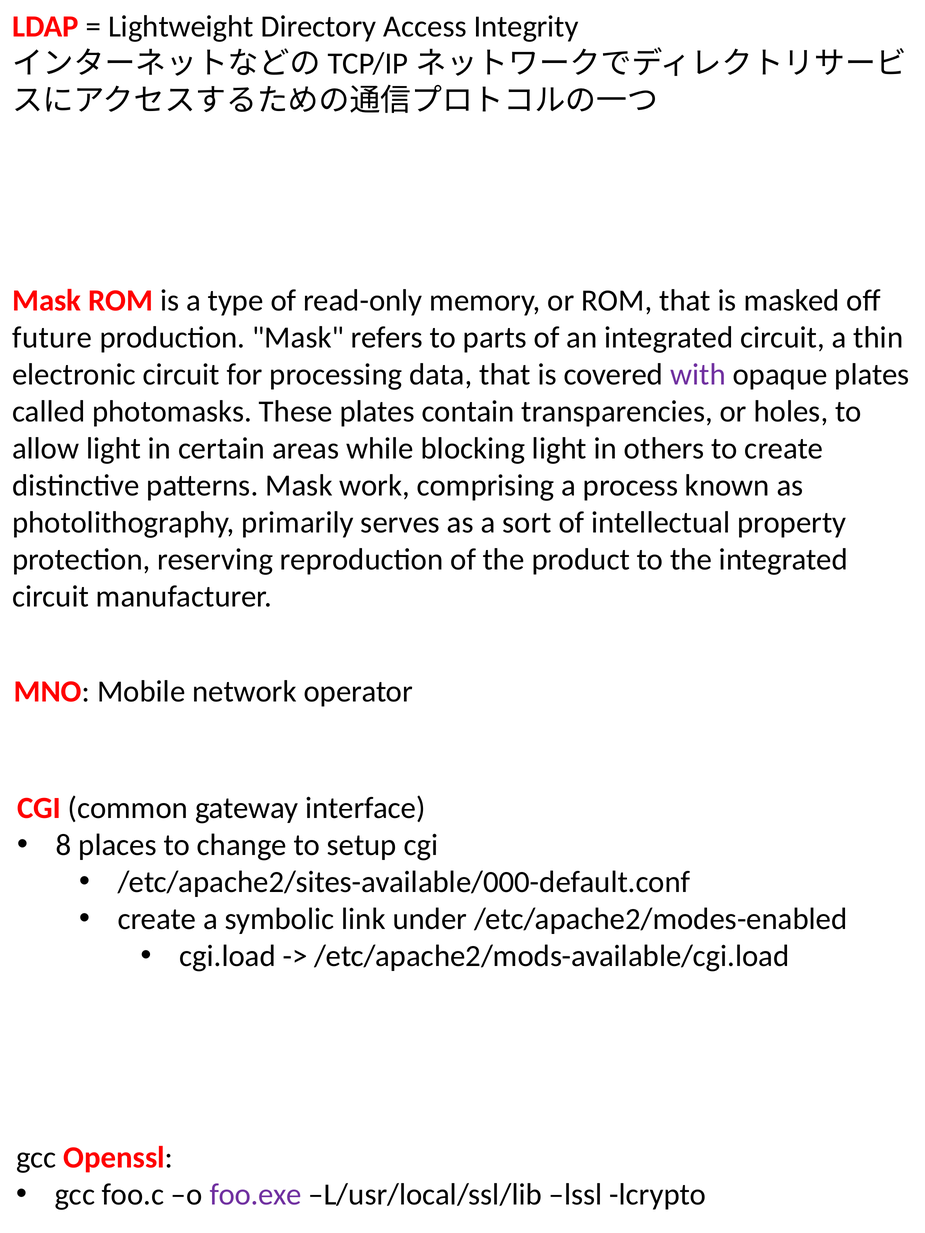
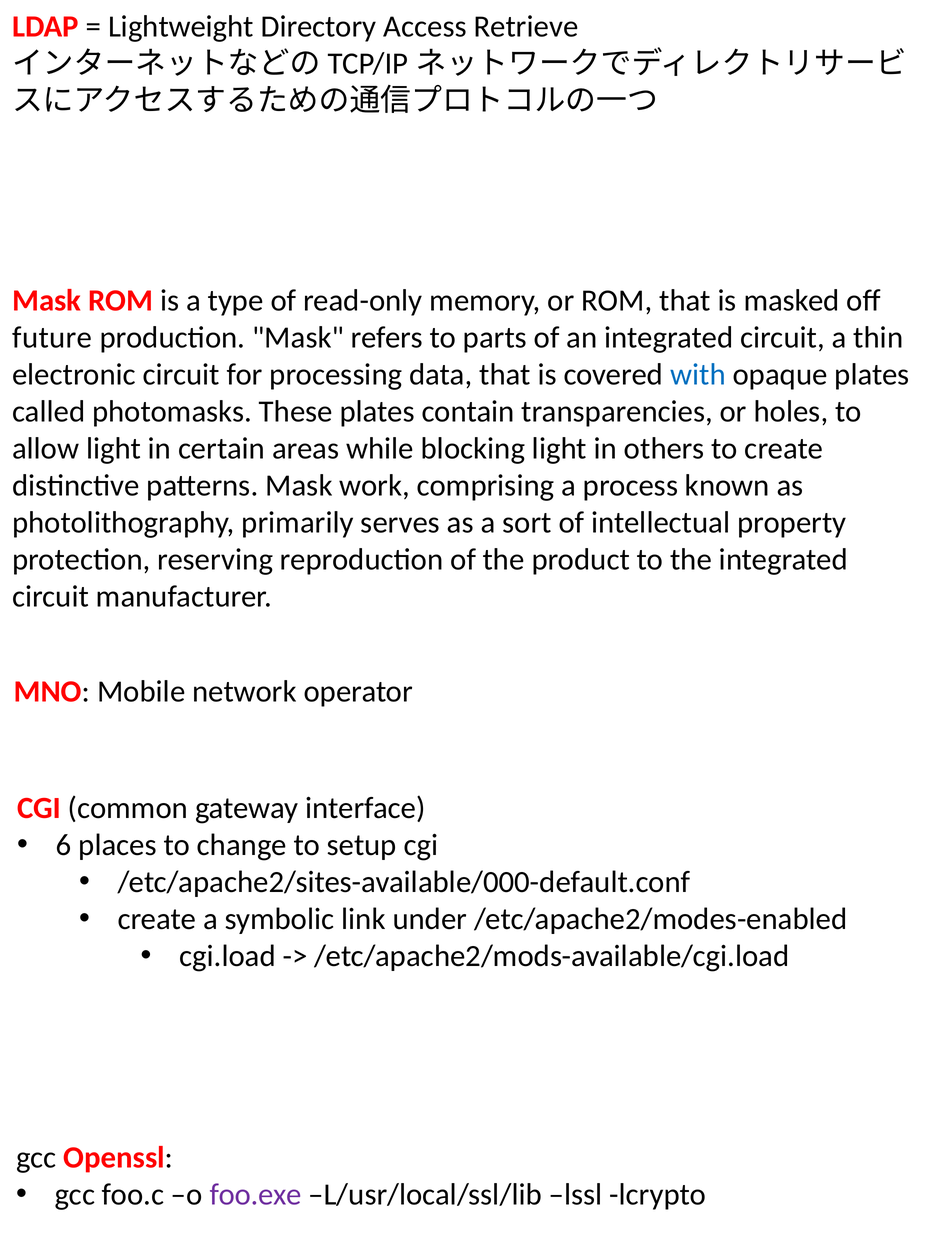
Integrity: Integrity -> Retrieve
with colour: purple -> blue
8: 8 -> 6
